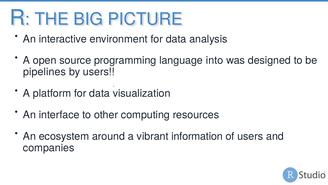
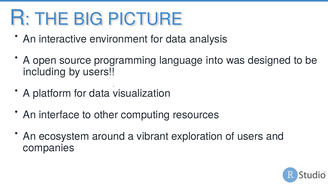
pipelines: pipelines -> including
information: information -> exploration
